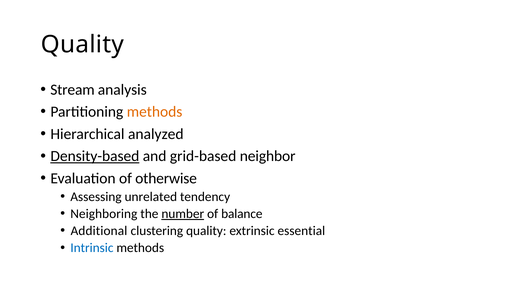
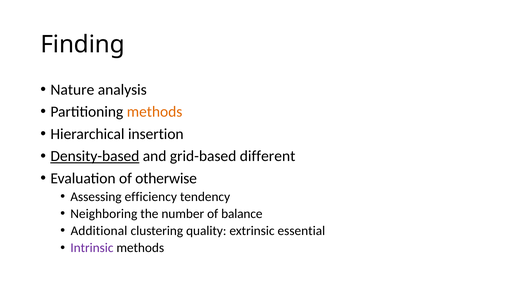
Quality at (82, 45): Quality -> Finding
Stream: Stream -> Nature
analyzed: analyzed -> insertion
neighbor: neighbor -> different
unrelated: unrelated -> efficiency
number underline: present -> none
Intrinsic colour: blue -> purple
